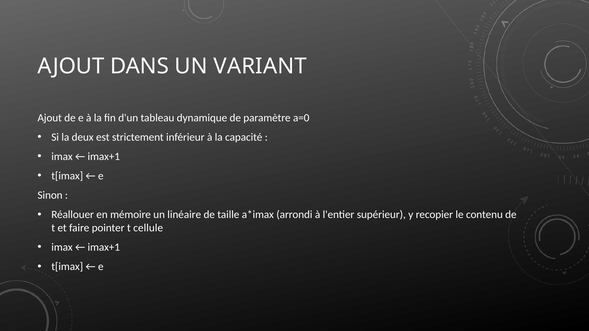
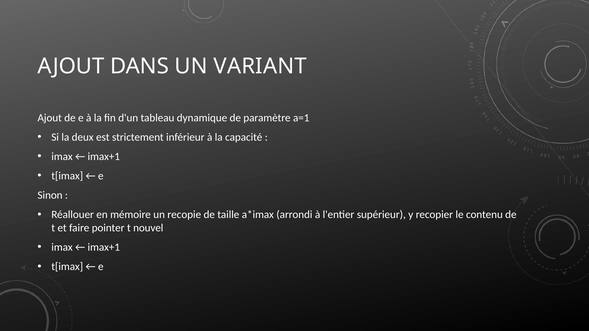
a=0: a=0 -> a=1
linéaire: linéaire -> recopie
cellule: cellule -> nouvel
